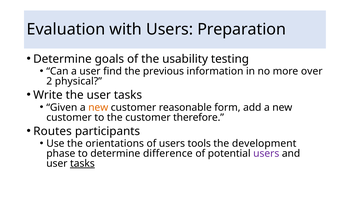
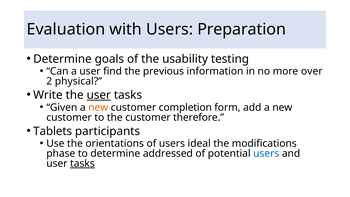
user at (99, 95) underline: none -> present
reasonable: reasonable -> completion
Routes: Routes -> Tablets
tools: tools -> ideal
development: development -> modifications
difference: difference -> addressed
users at (266, 153) colour: purple -> blue
